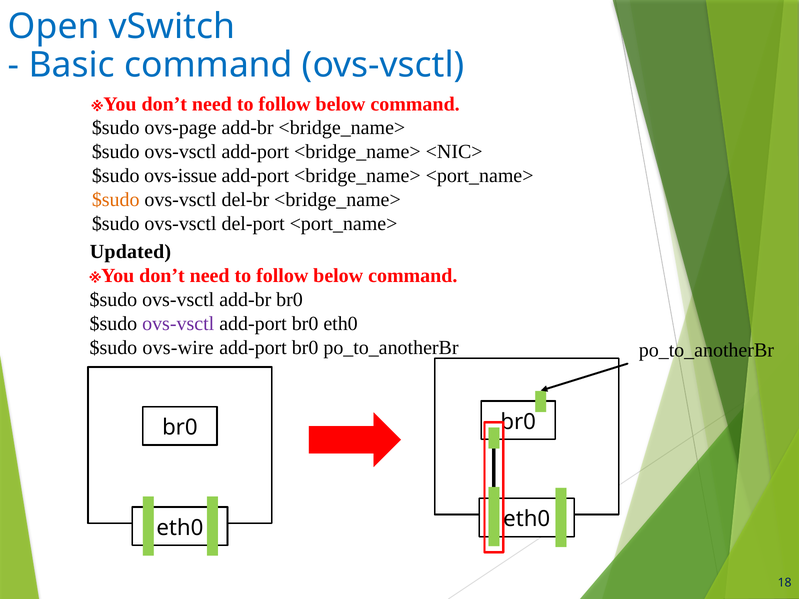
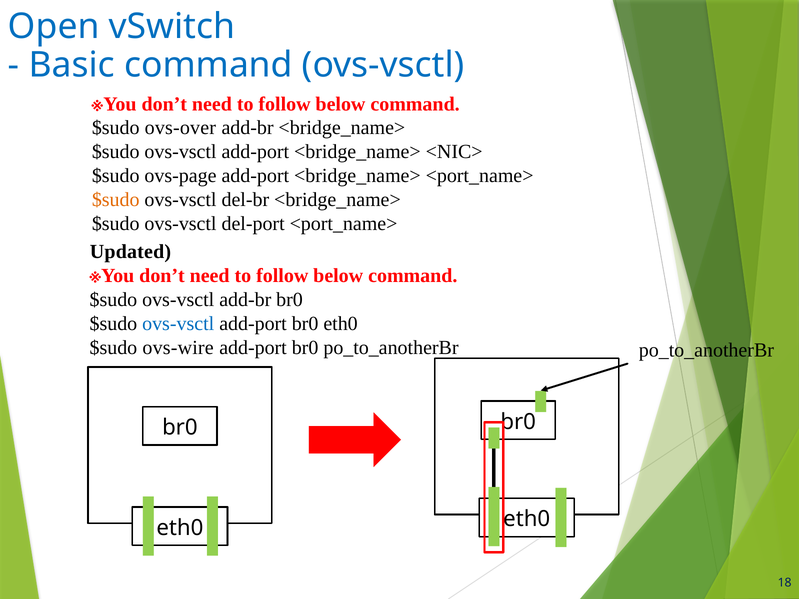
ovs-page: ovs-page -> ovs-over
ovs-issue: ovs-issue -> ovs-page
ovs-vsctl at (178, 324) colour: purple -> blue
